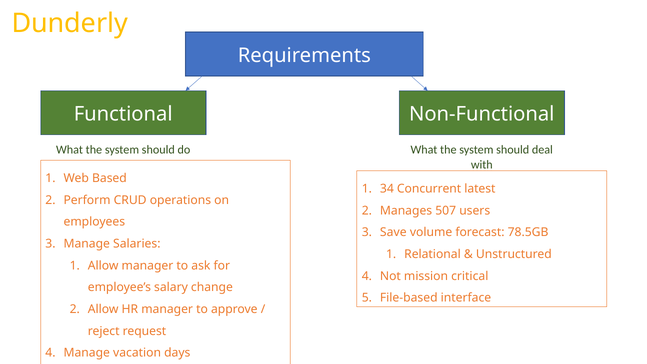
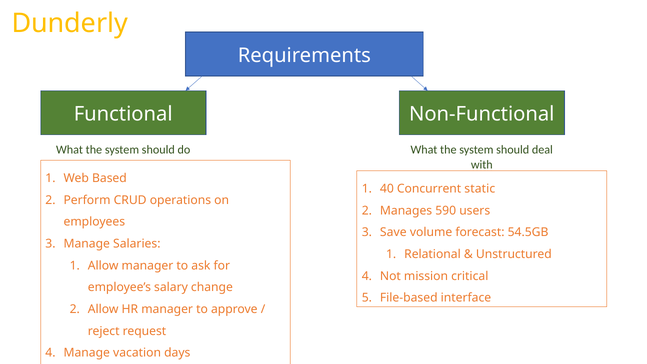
34: 34 -> 40
latest: latest -> static
507: 507 -> 590
78.5GB: 78.5GB -> 54.5GB
